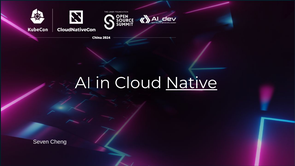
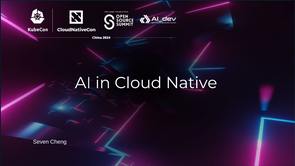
Native underline: present -> none
